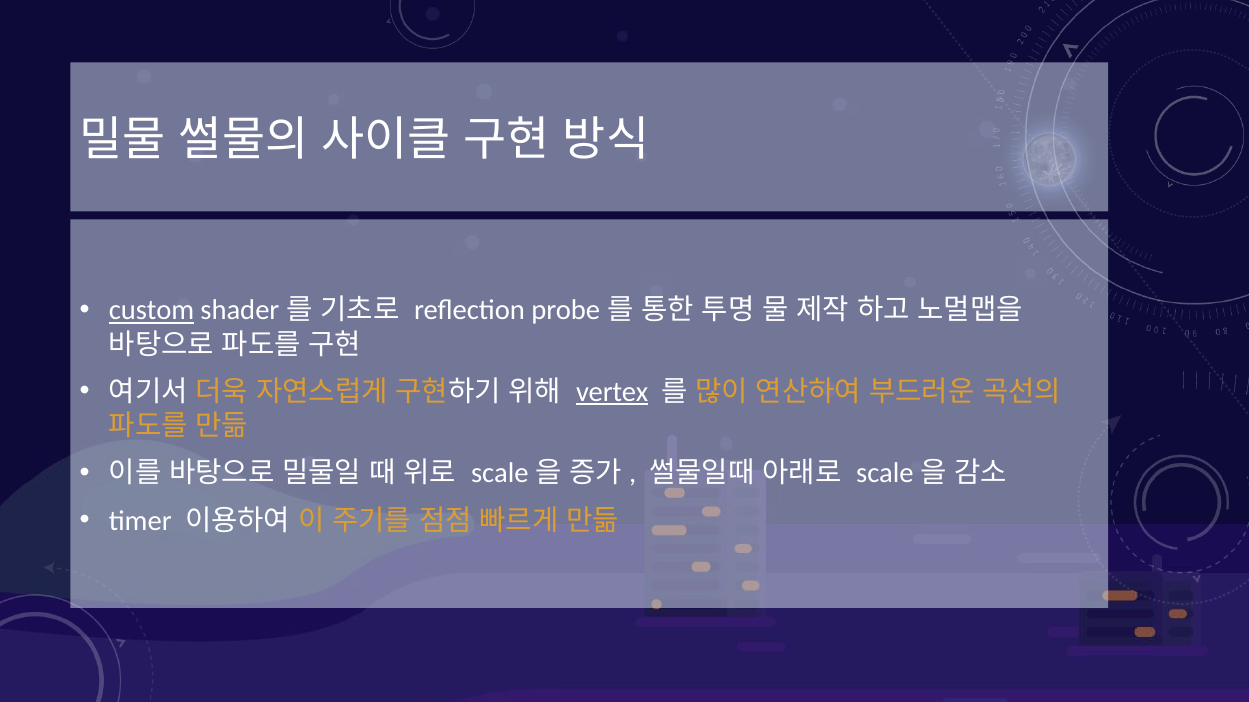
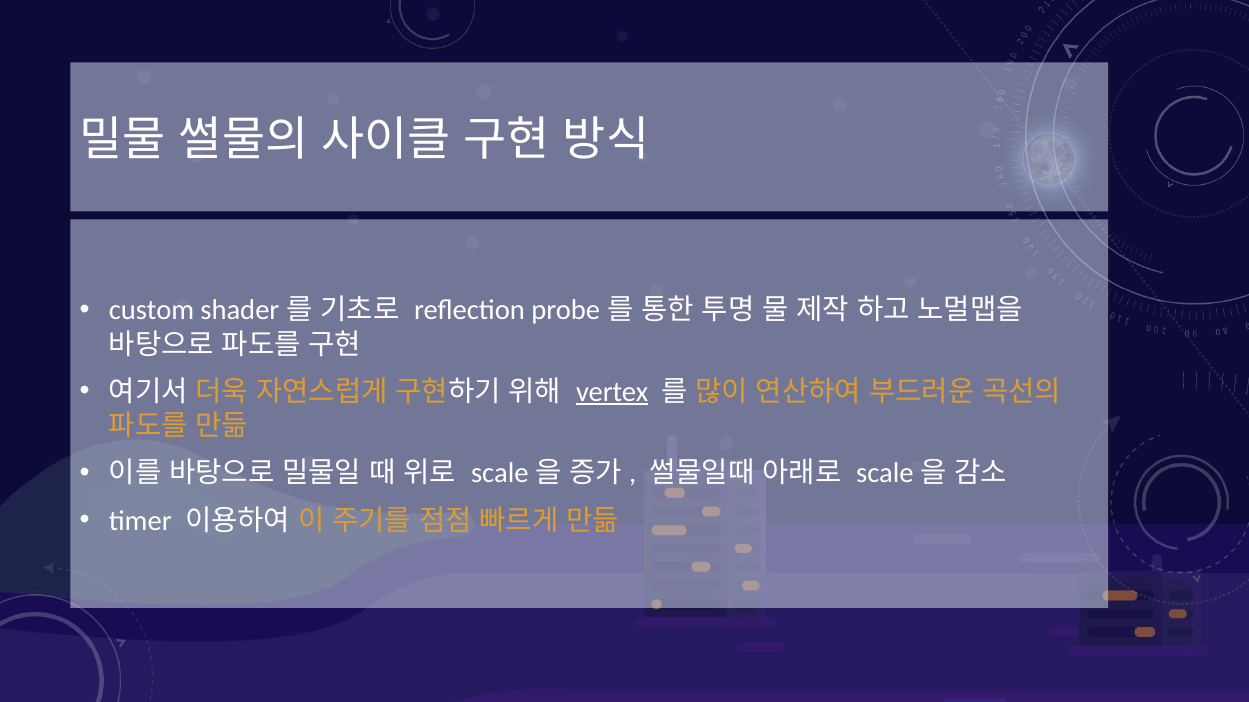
custom underline: present -> none
